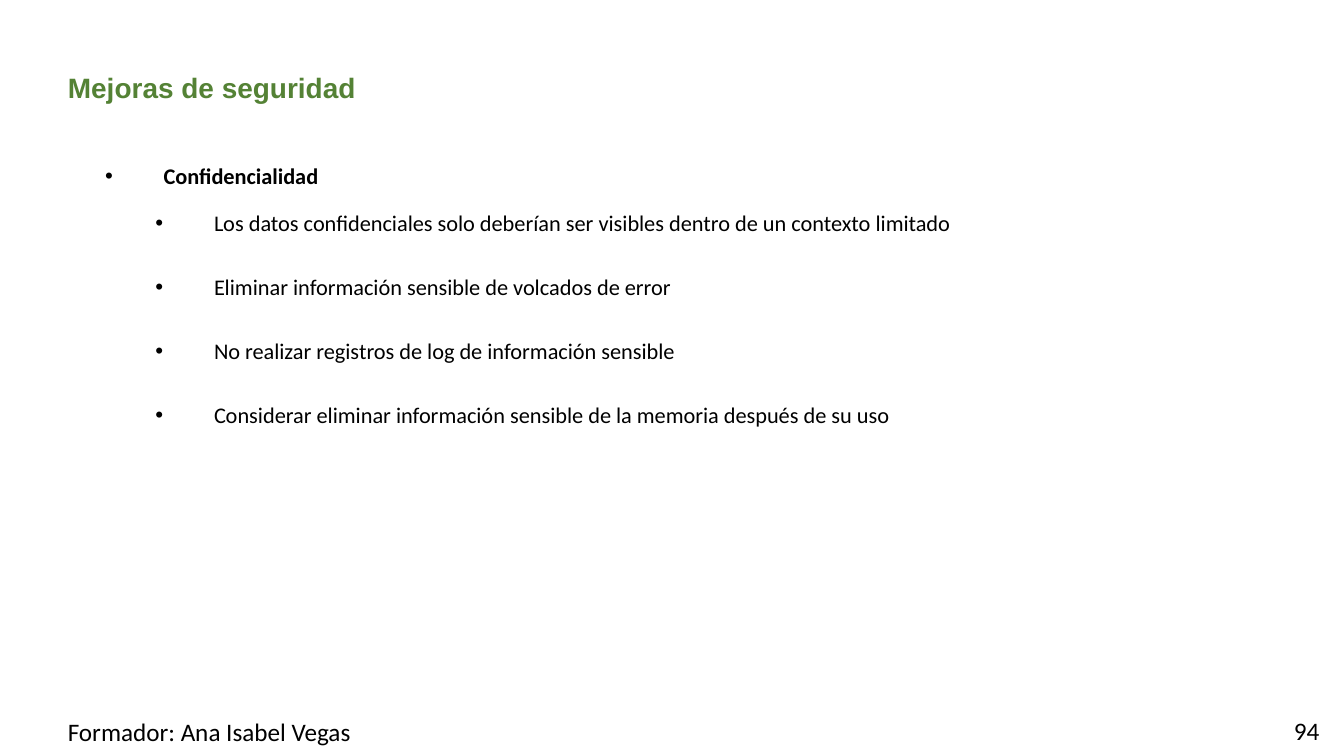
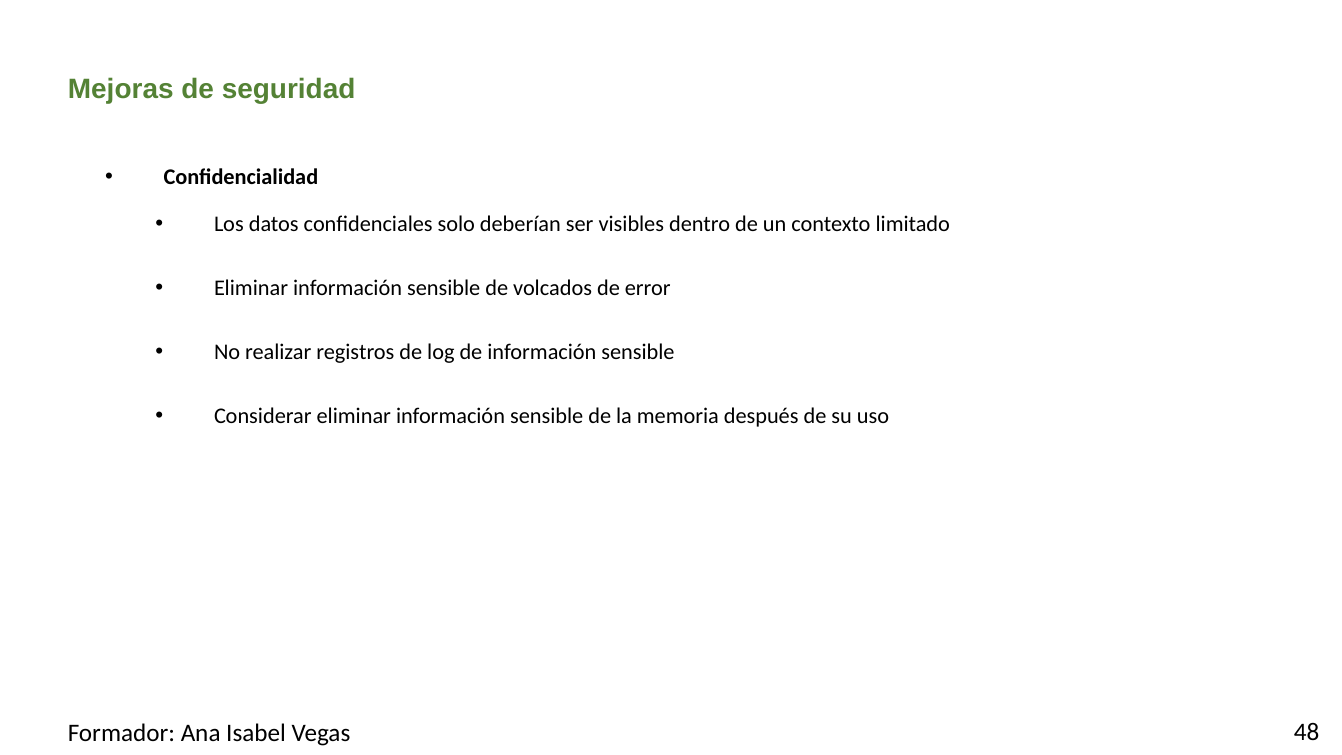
94: 94 -> 48
